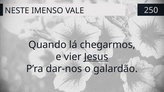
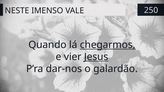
chegarmos underline: none -> present
